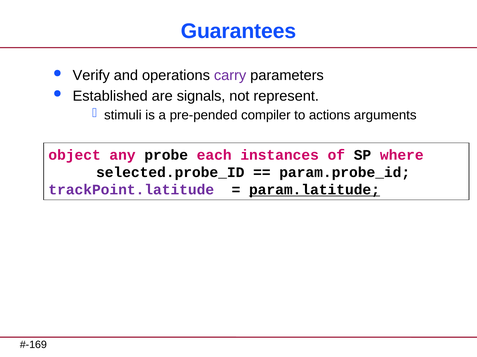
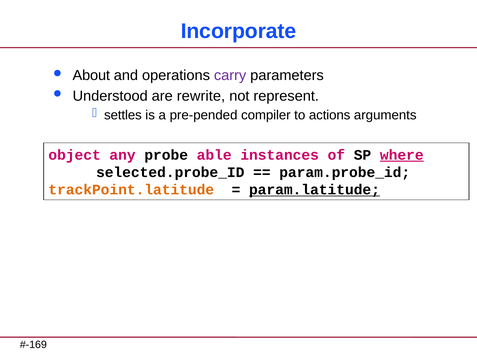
Guarantees: Guarantees -> Incorporate
Verify: Verify -> About
Established: Established -> Understood
signals: signals -> rewrite
stimuli: stimuli -> settles
each: each -> able
where underline: none -> present
trackPoint.latitude colour: purple -> orange
